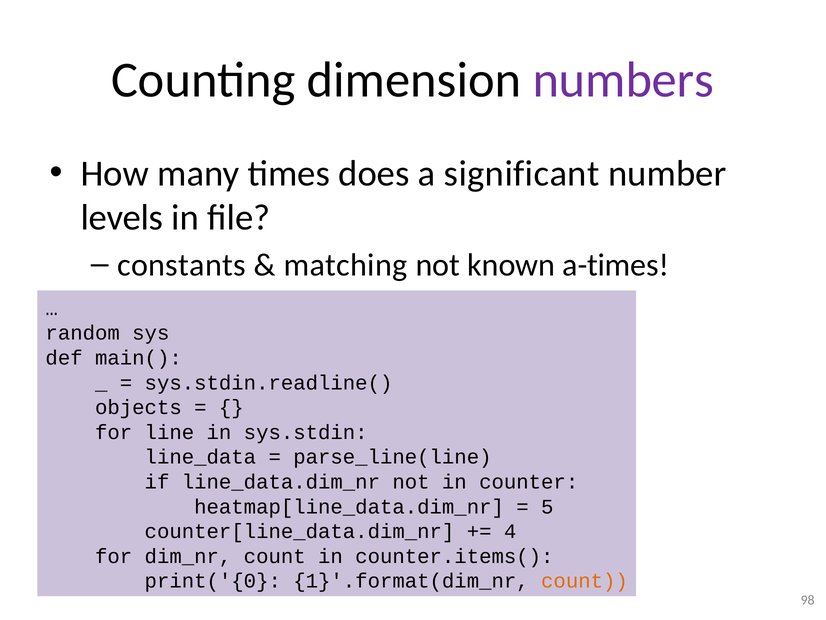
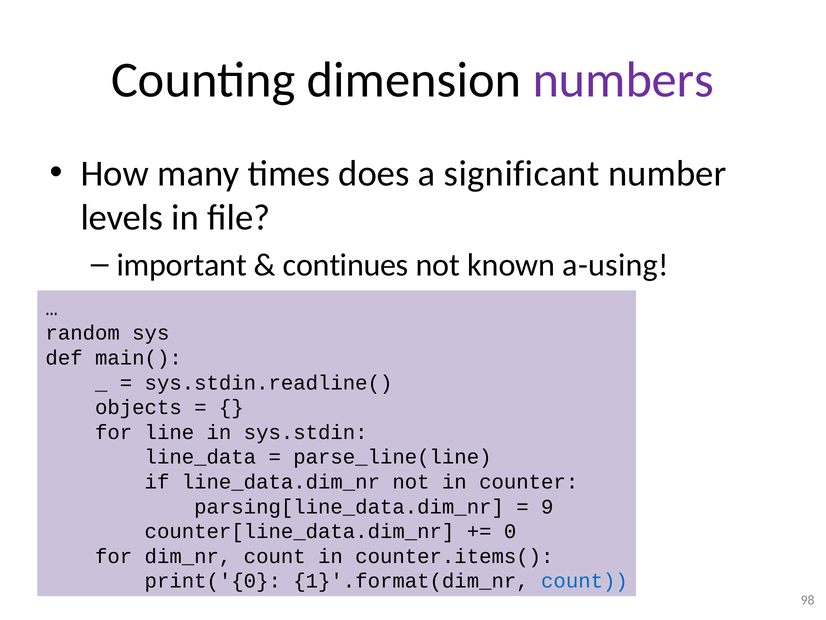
constants: constants -> important
matching: matching -> continues
a-times: a-times -> a-using
heatmap[line_data.dim_nr: heatmap[line_data.dim_nr -> parsing[line_data.dim_nr
5: 5 -> 9
4: 4 -> 0
count at (584, 581) colour: orange -> blue
